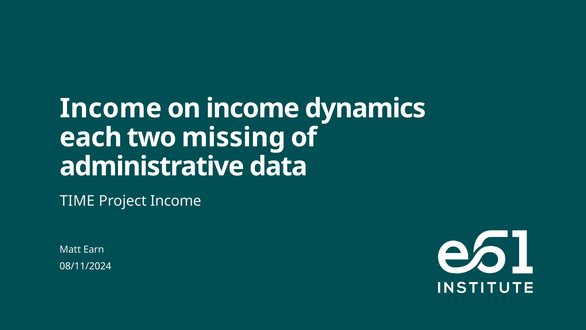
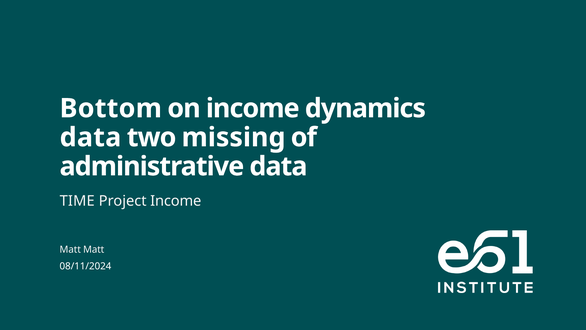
Income at (111, 108): Income -> Bottom
each at (91, 137): each -> data
Matt Earn: Earn -> Matt
